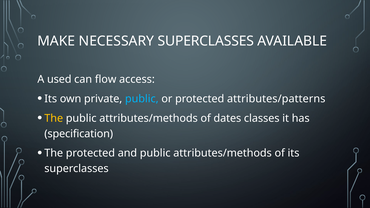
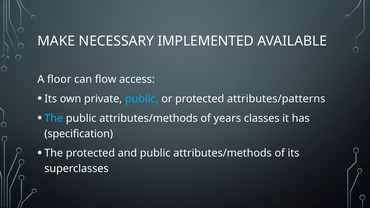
NECESSARY SUPERCLASSES: SUPERCLASSES -> IMPLEMENTED
used: used -> floor
The at (54, 118) colour: yellow -> light blue
dates: dates -> years
